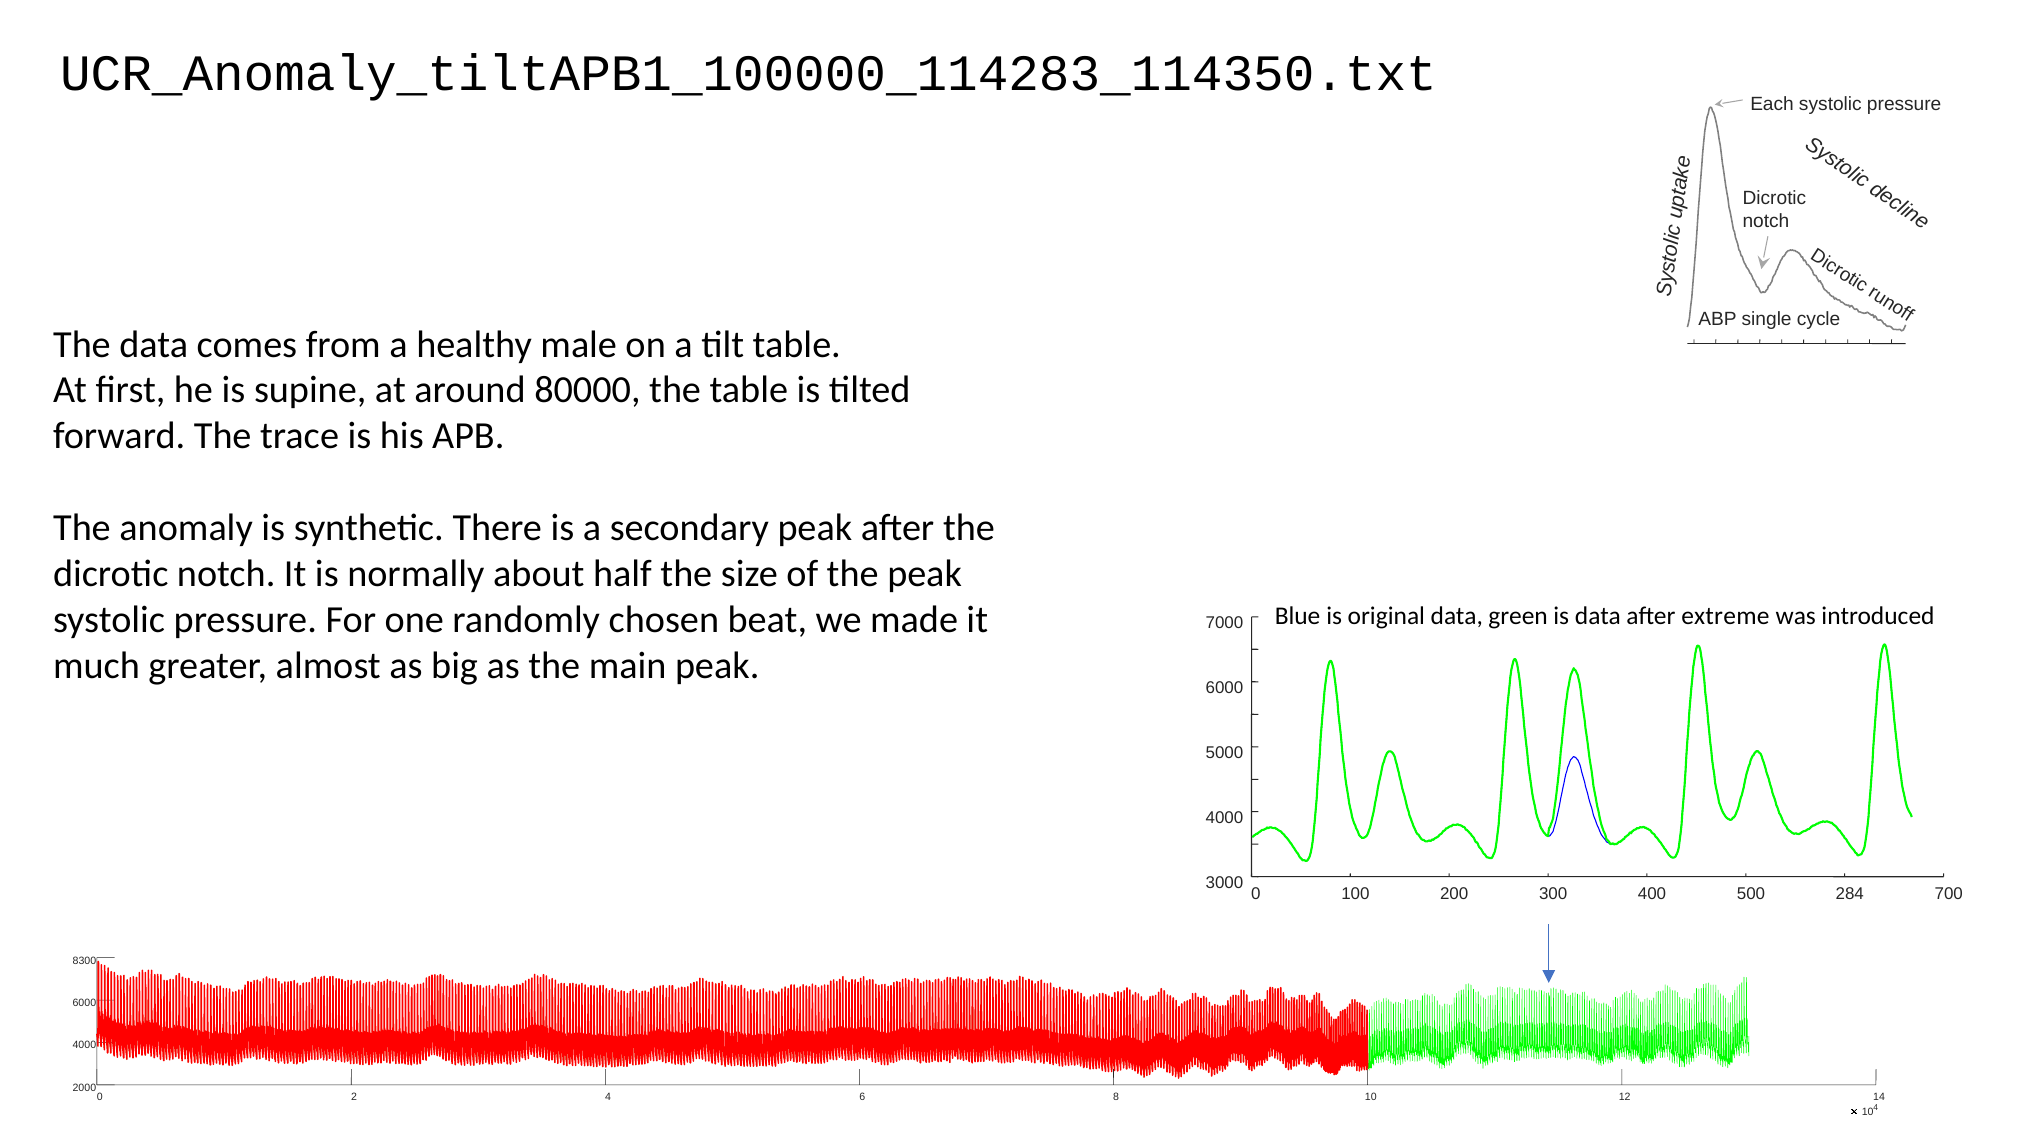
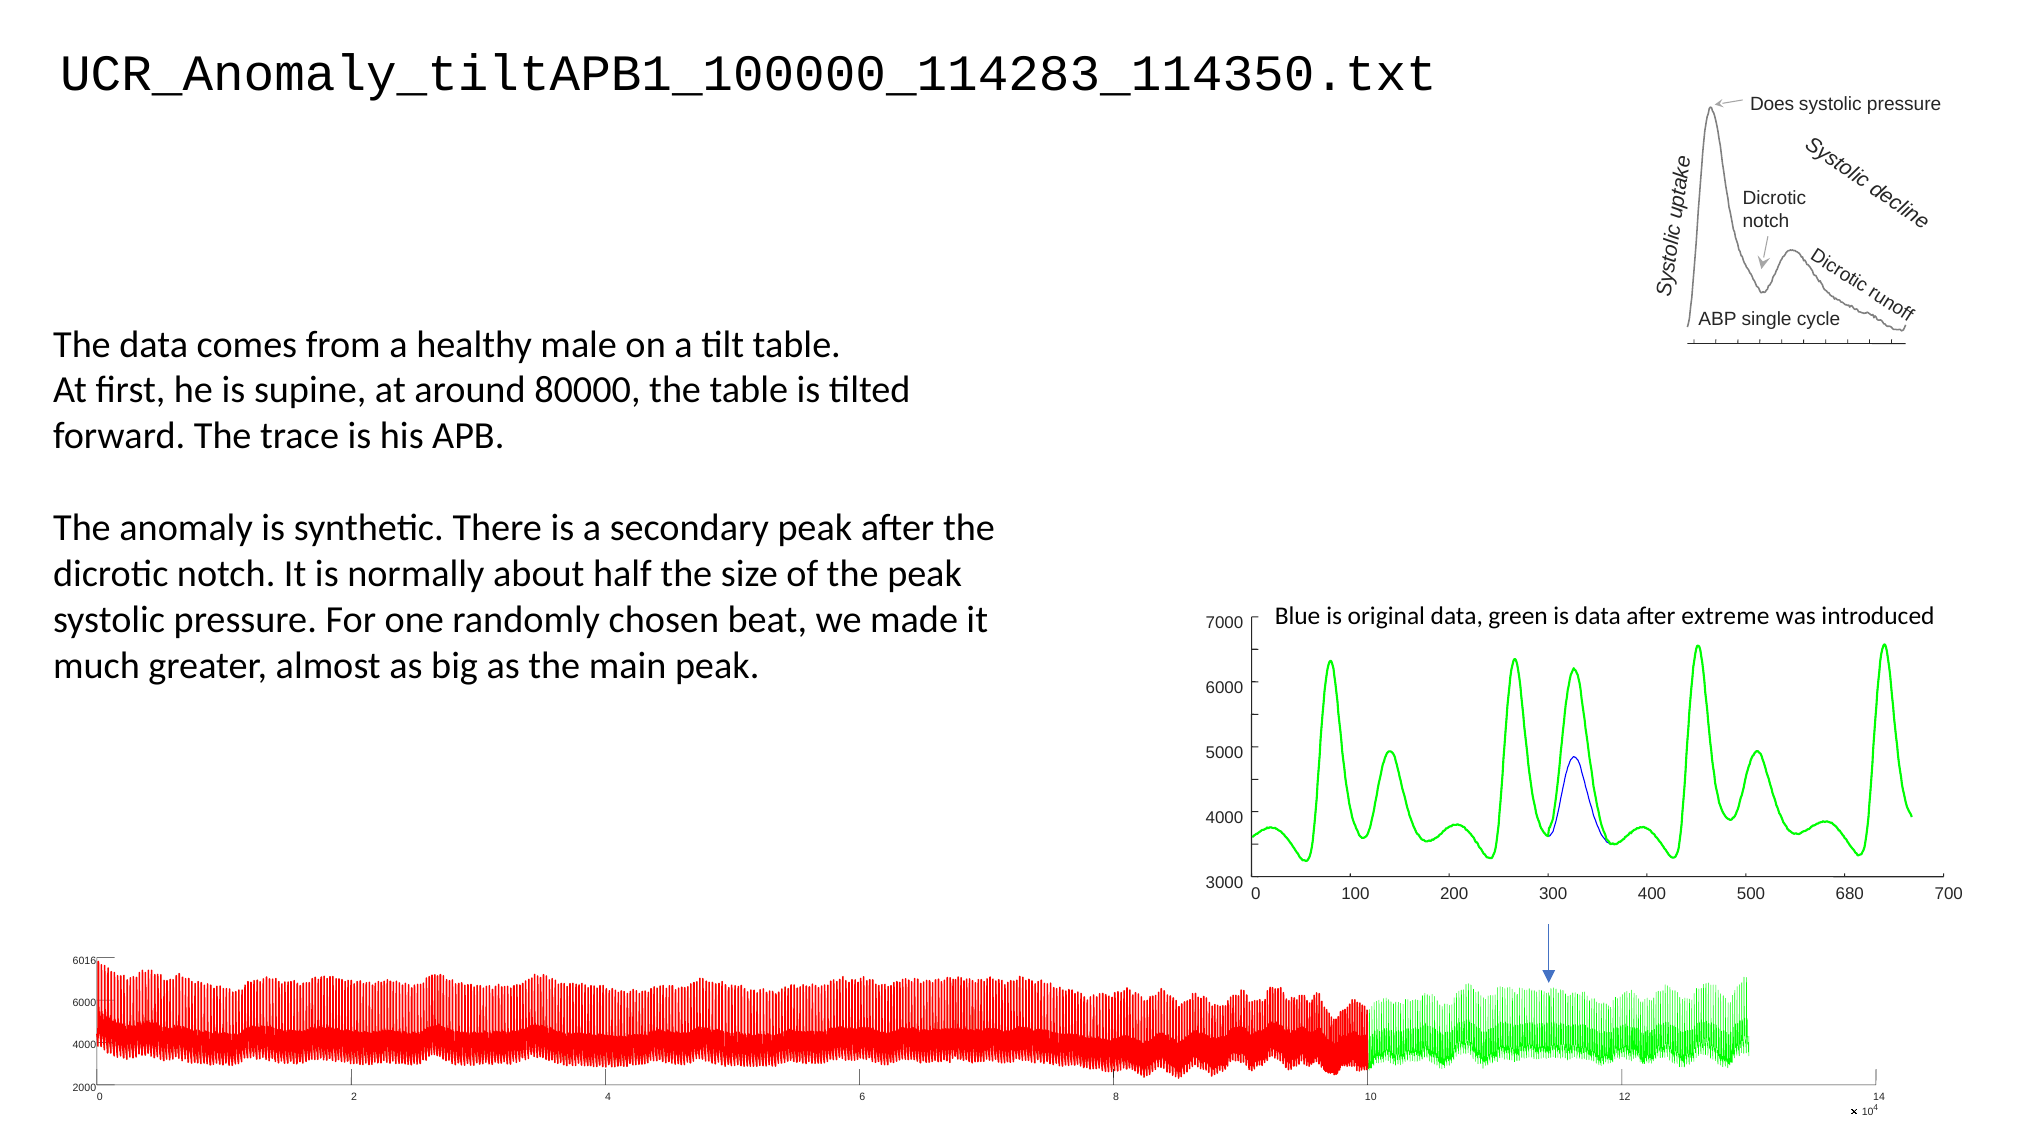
Each: Each -> Does
284: 284 -> 680
8300: 8300 -> 6016
